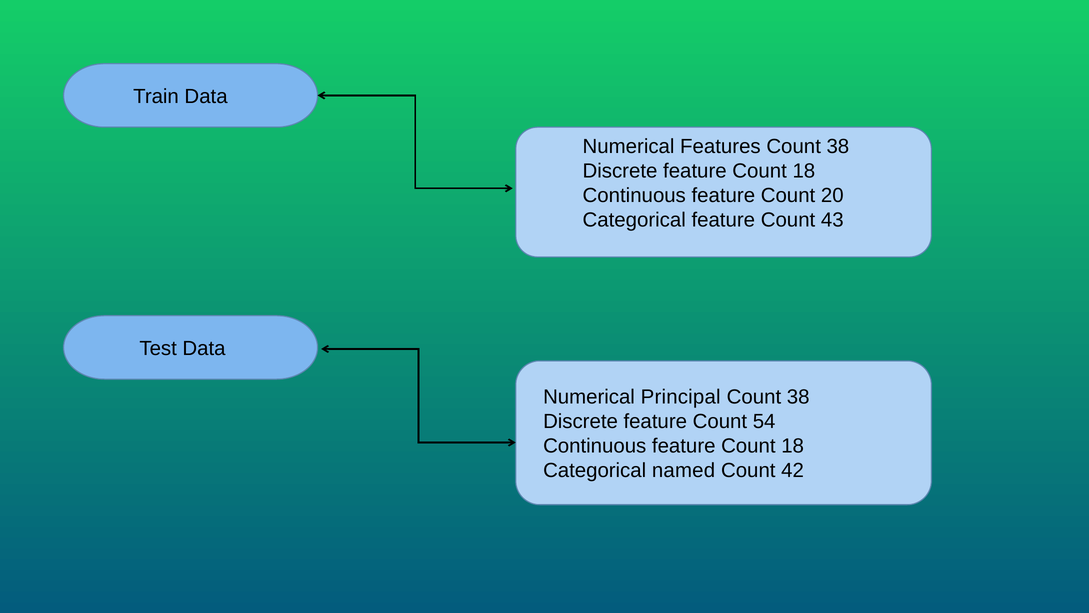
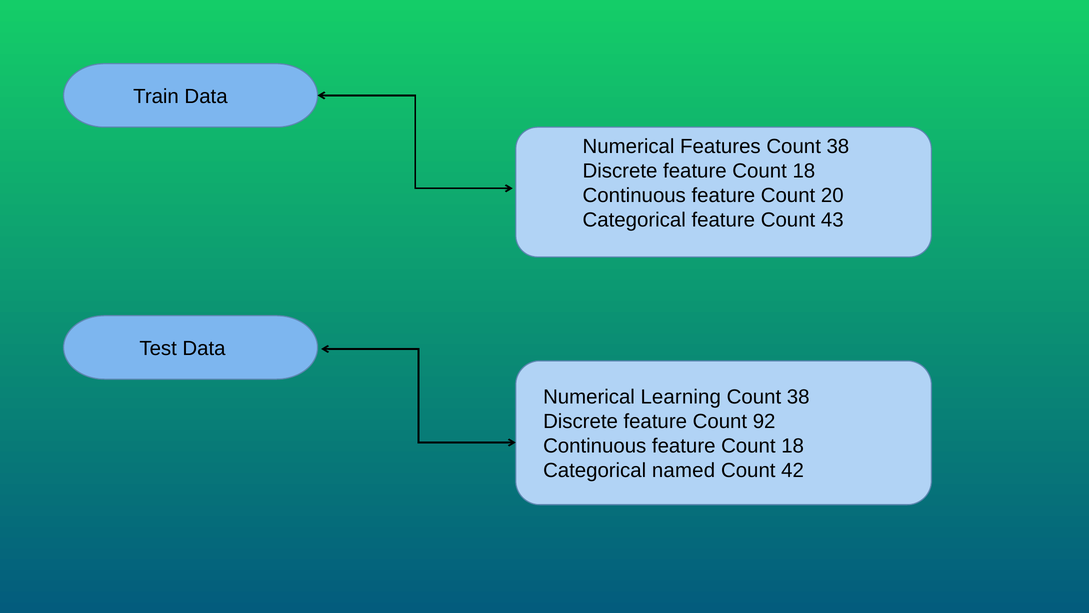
Principal: Principal -> Learning
54: 54 -> 92
